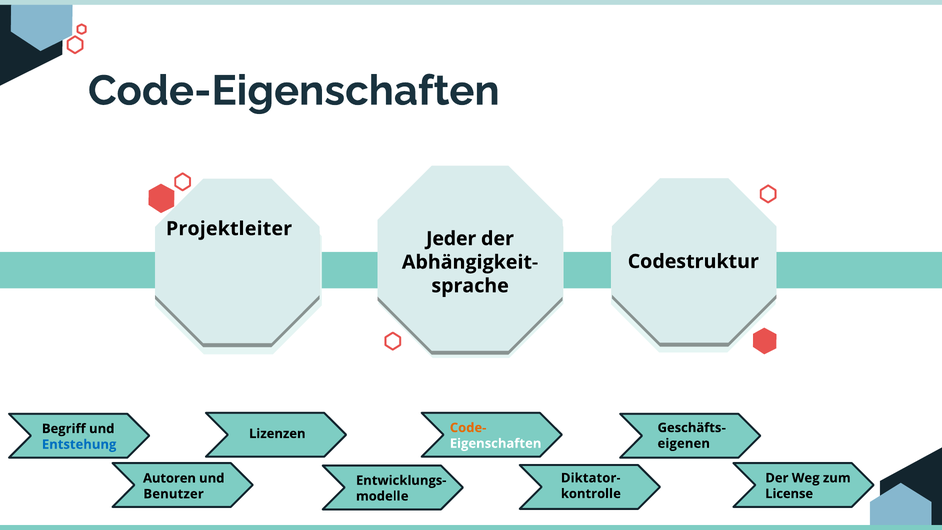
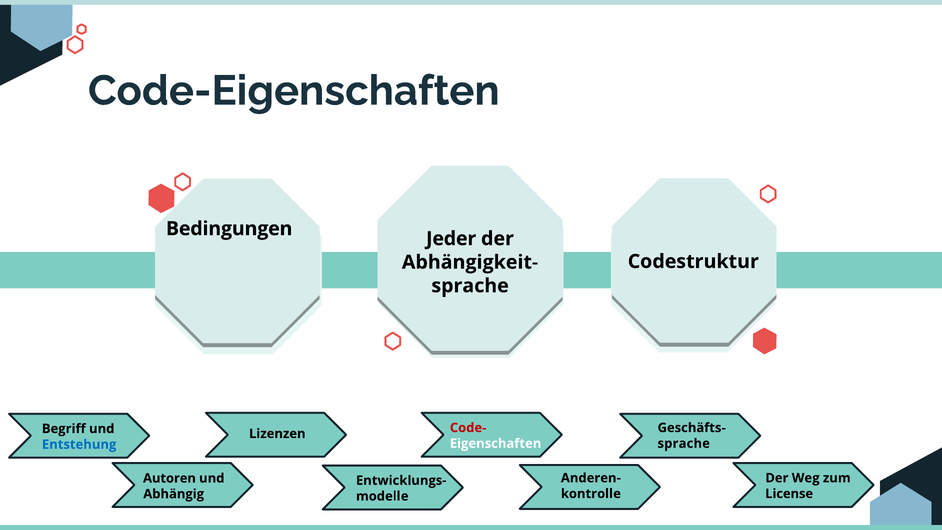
Projektleiter: Projektleiter -> Bedingungen
Code- colour: orange -> red
eigenen at (684, 443): eigenen -> sprache
Diktator-: Diktator- -> Anderen-
Benutzer: Benutzer -> Abhängig
